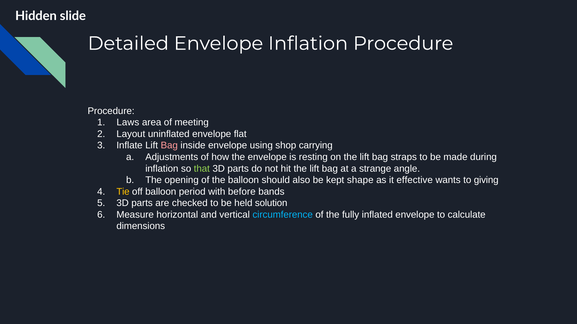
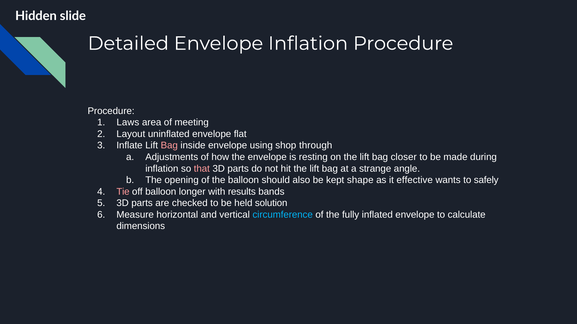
carrying: carrying -> through
straps: straps -> closer
that colour: light green -> pink
giving: giving -> safely
Tie colour: yellow -> pink
period: period -> longer
before: before -> results
